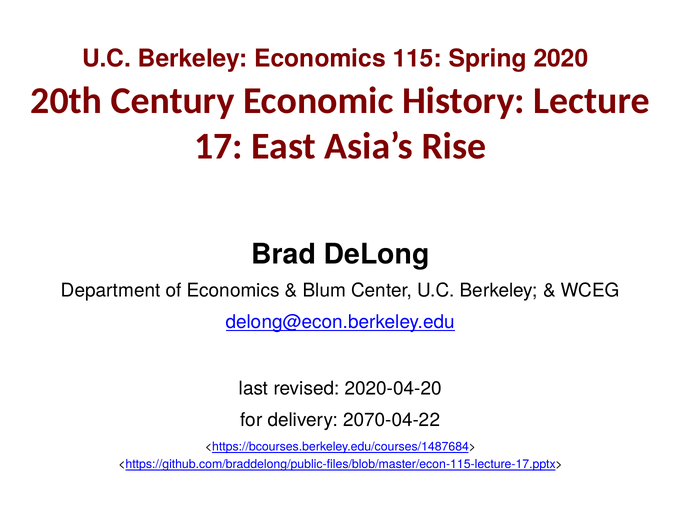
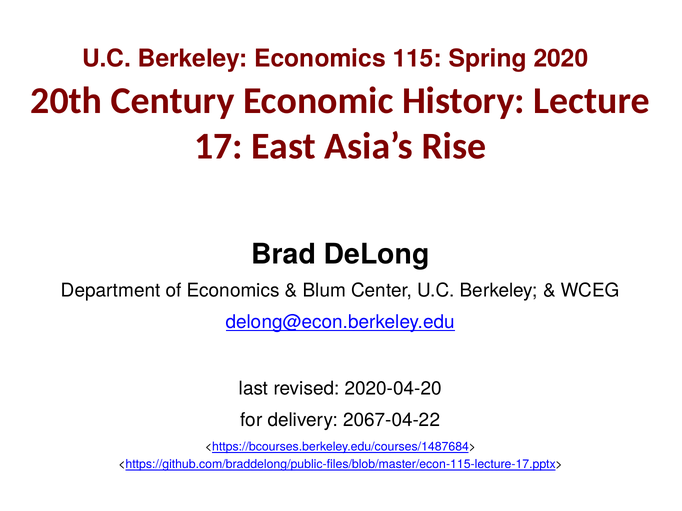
2070-04-22: 2070-04-22 -> 2067-04-22
